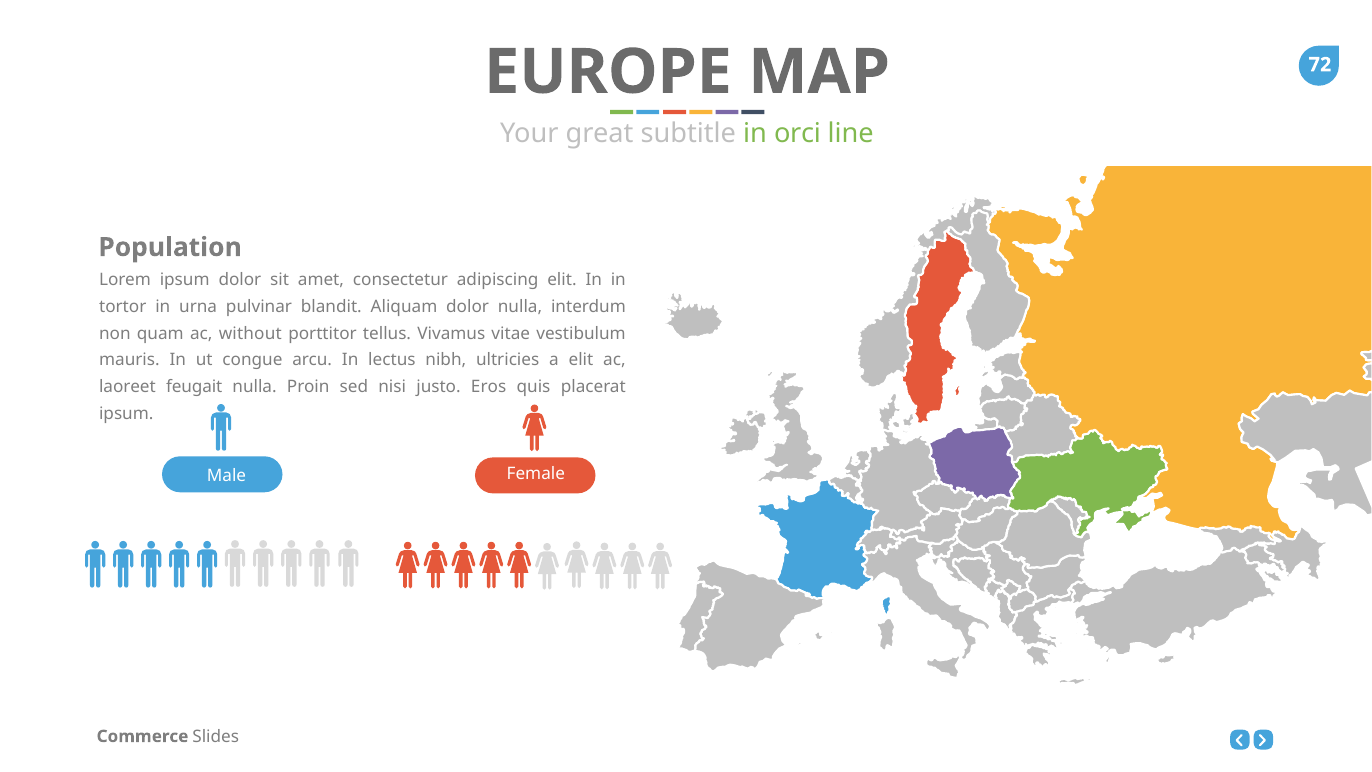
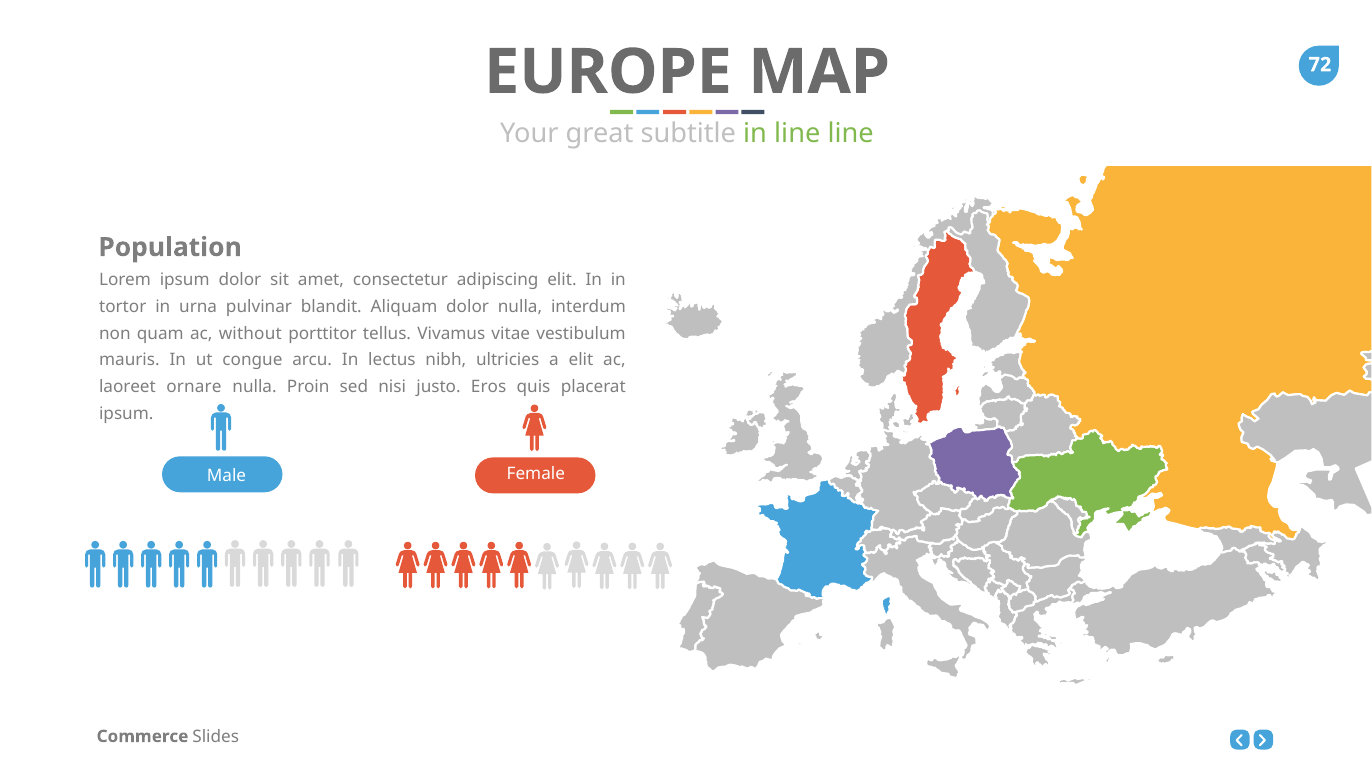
in orci: orci -> line
feugait: feugait -> ornare
